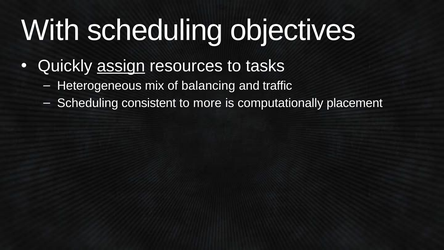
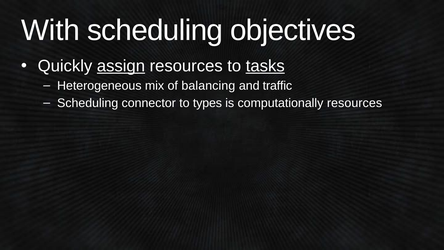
tasks underline: none -> present
consistent: consistent -> connector
more: more -> types
computationally placement: placement -> resources
